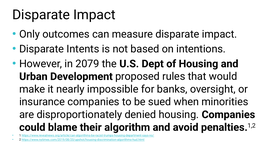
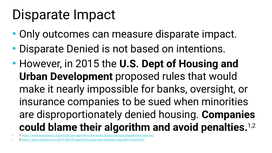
Disparate Intents: Intents -> Denied
2079: 2079 -> 2015
